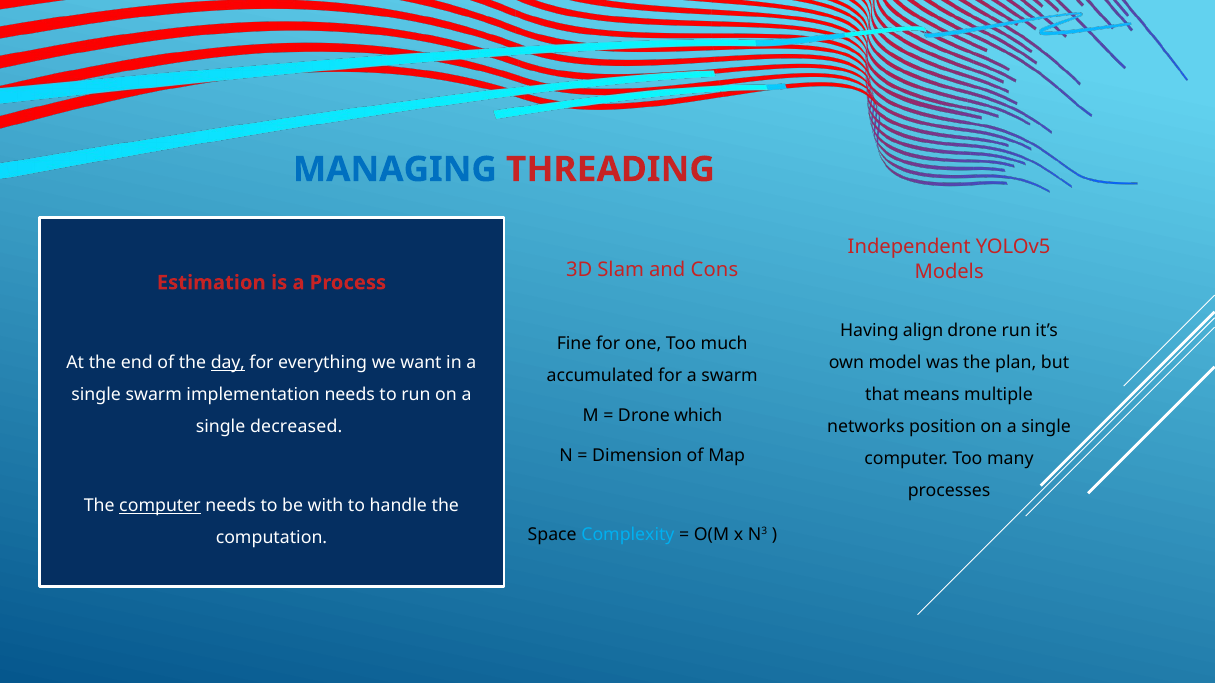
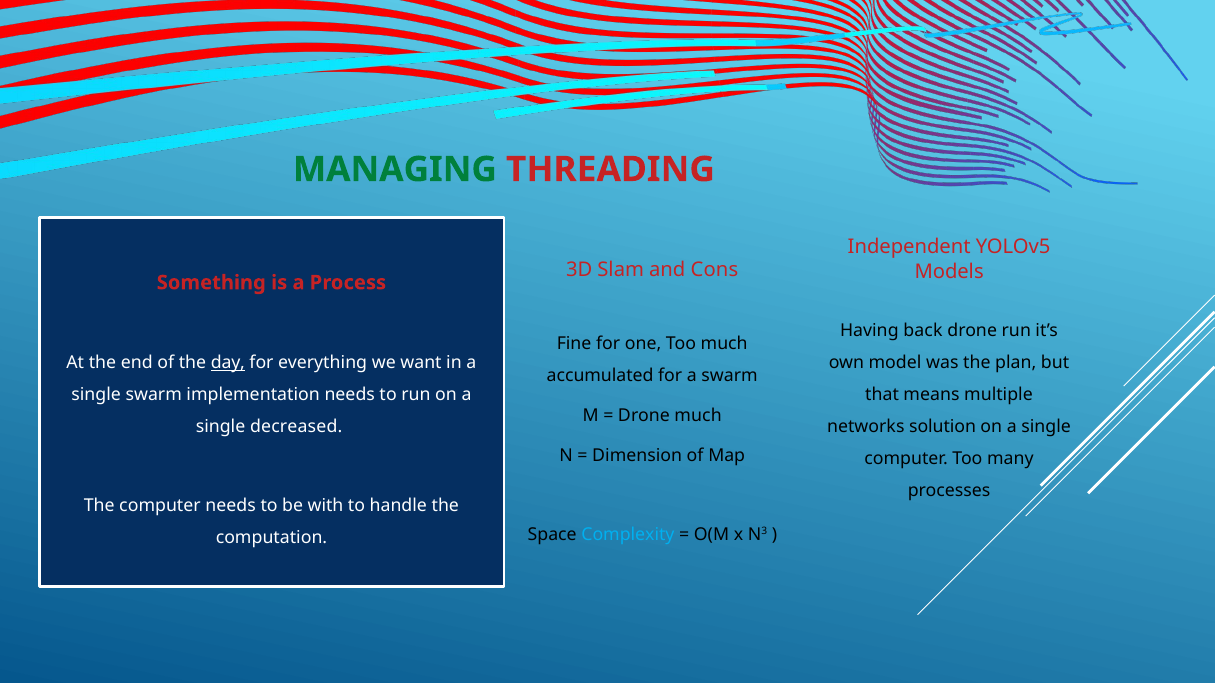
MANAGING colour: blue -> green
Estimation: Estimation -> Something
align: align -> back
Drone which: which -> much
position: position -> solution
computer at (160, 506) underline: present -> none
